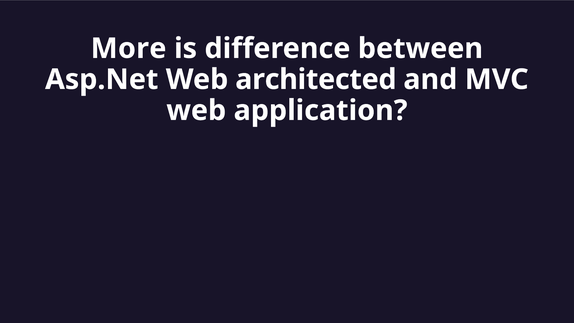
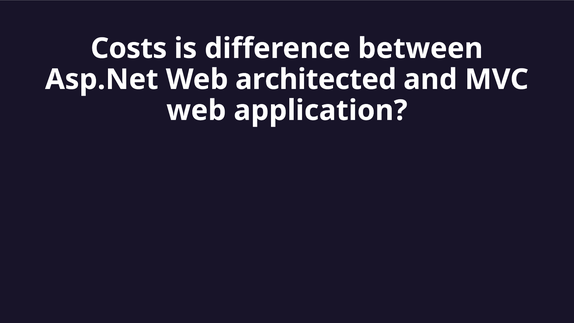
More: More -> Costs
